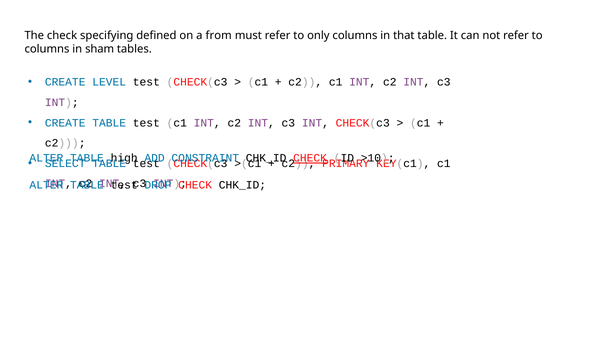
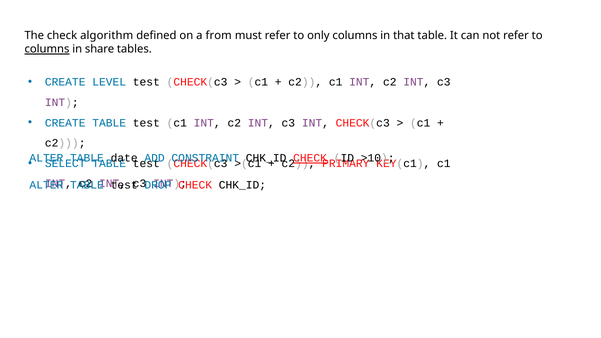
specifying: specifying -> algorithm
columns at (47, 49) underline: none -> present
sham: sham -> share
high: high -> date
